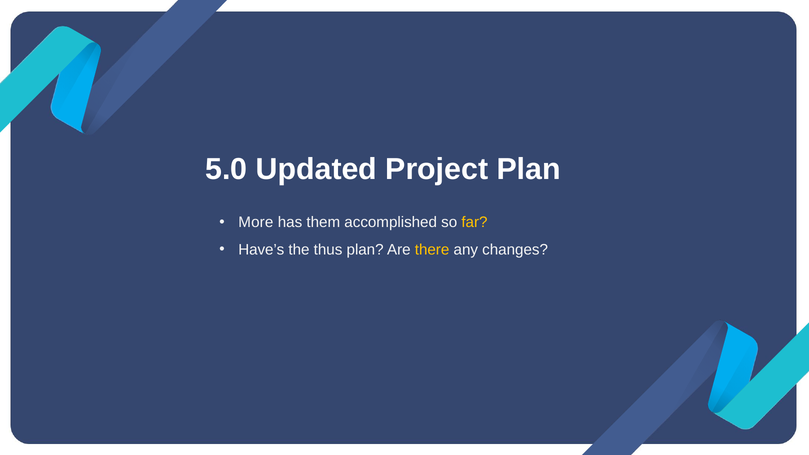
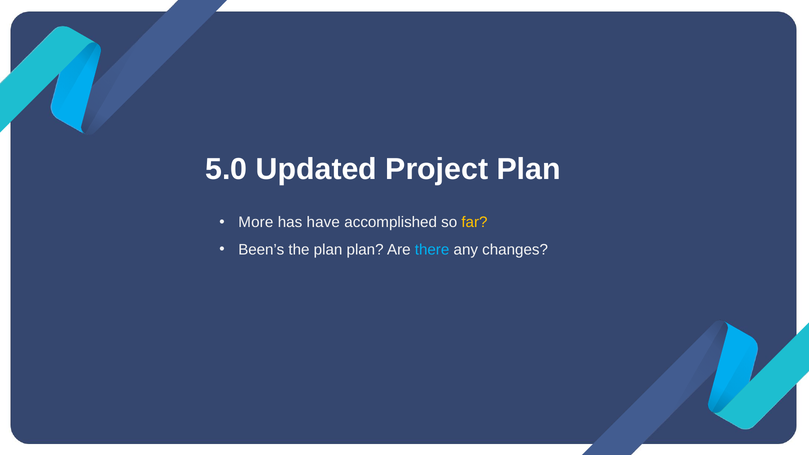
them: them -> have
Have’s: Have’s -> Been’s
the thus: thus -> plan
there colour: yellow -> light blue
